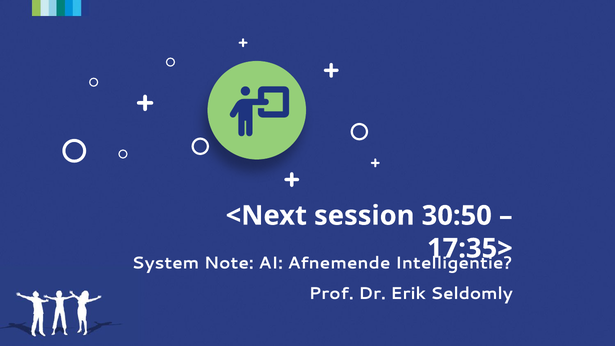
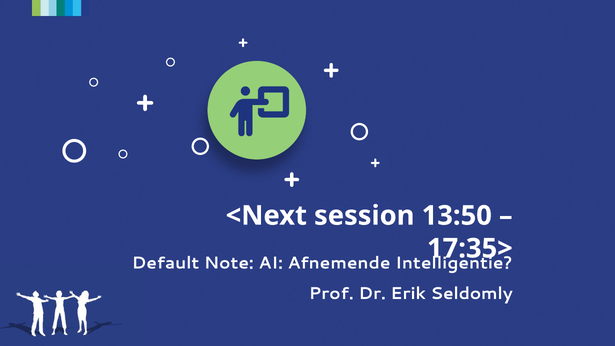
30:50: 30:50 -> 13:50
System: System -> Default
